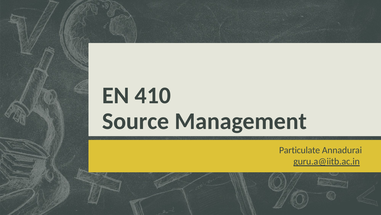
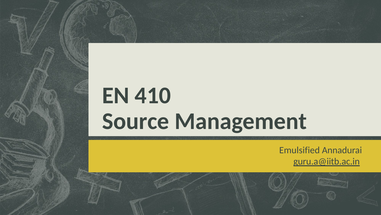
Particulate: Particulate -> Emulsified
